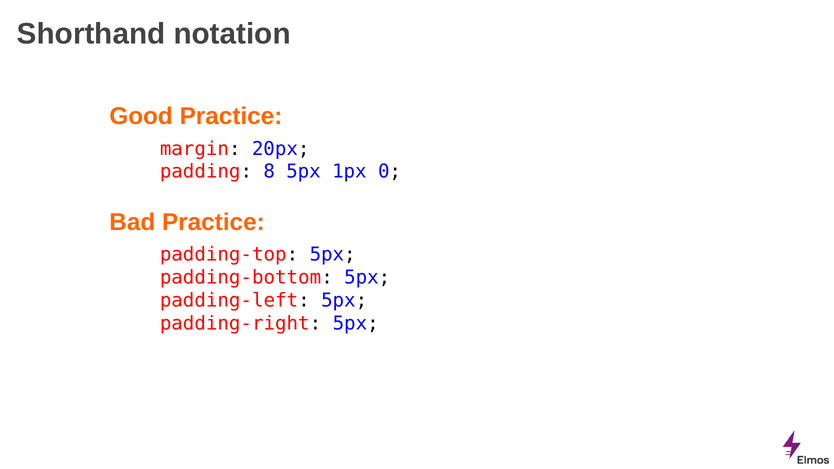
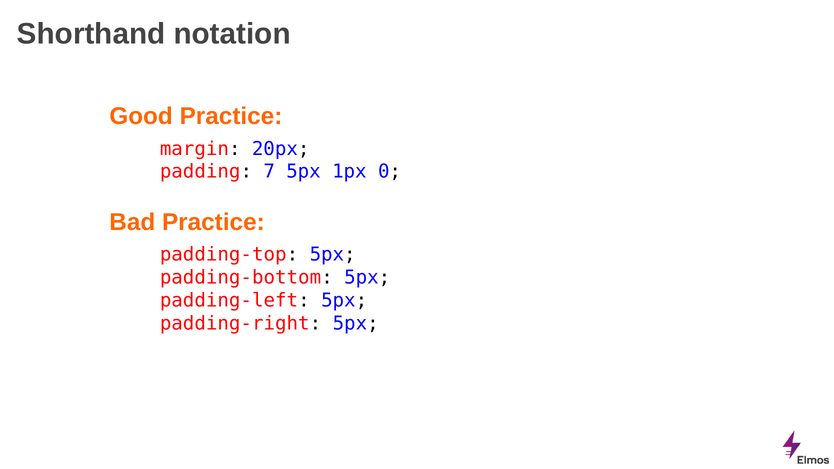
8: 8 -> 7
